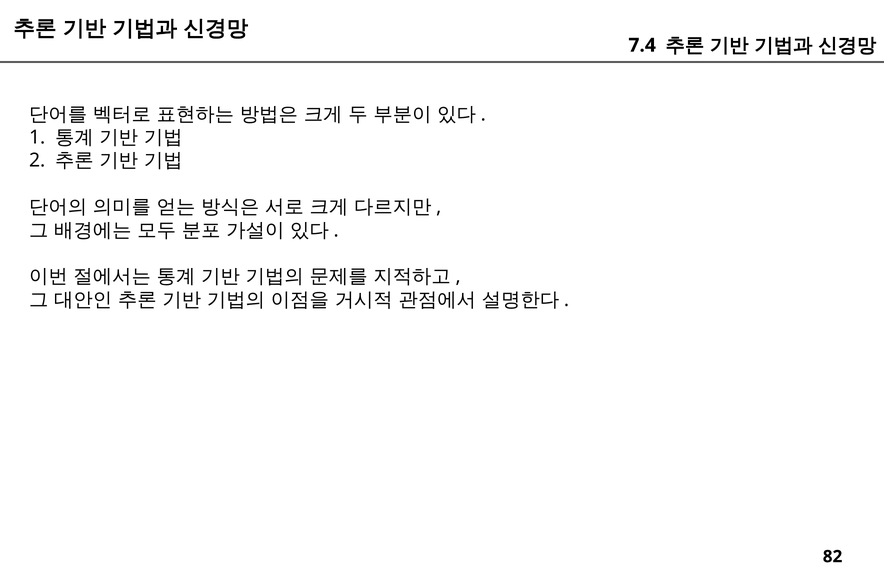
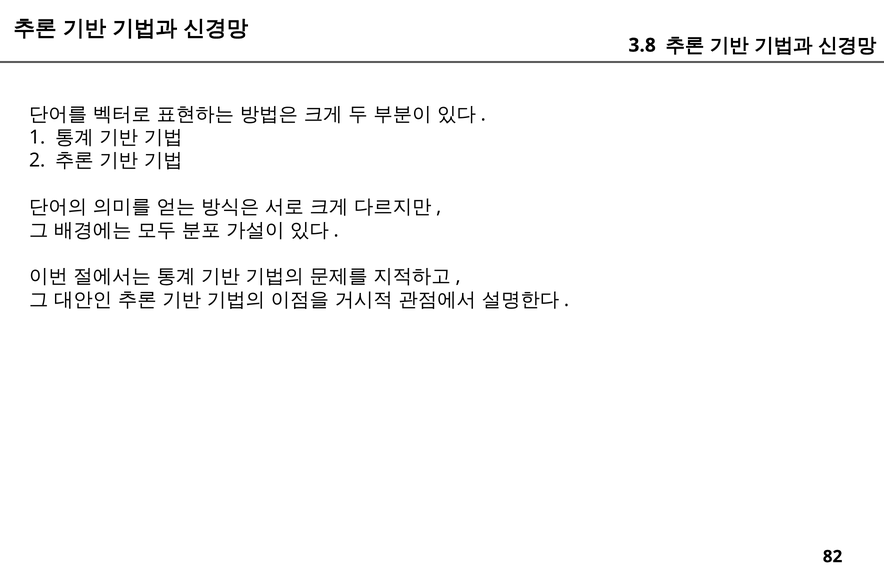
7.4: 7.4 -> 3.8
